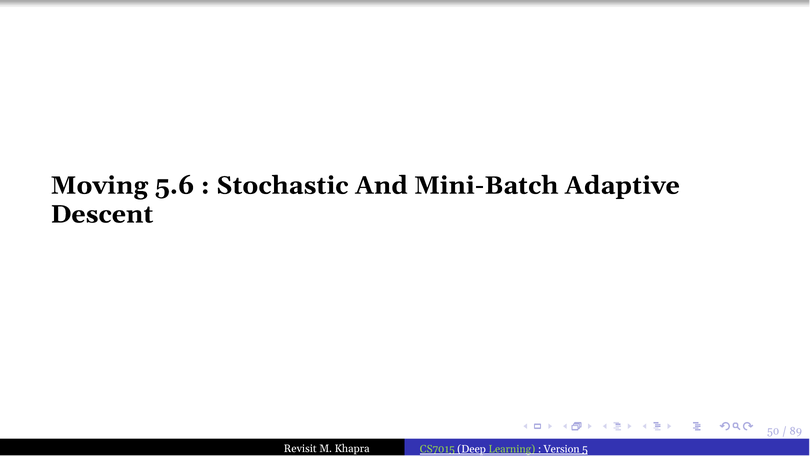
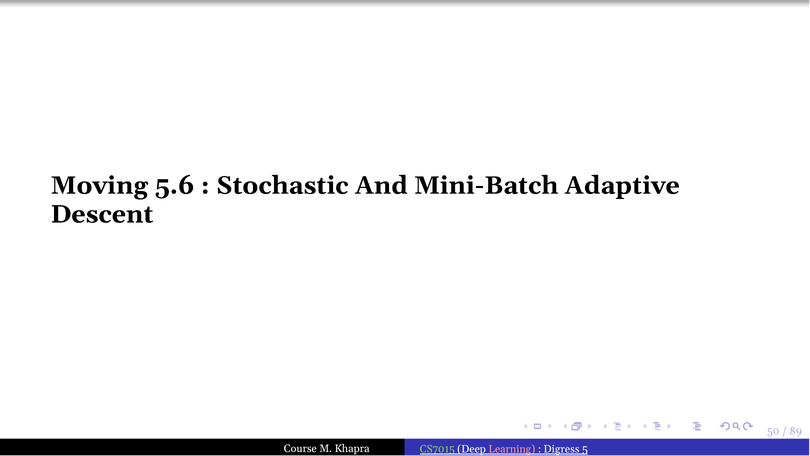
Revisit: Revisit -> Course
Learning colour: light green -> pink
Version: Version -> Digress
